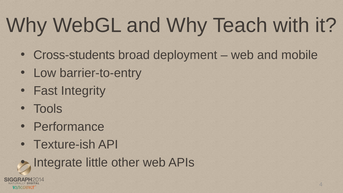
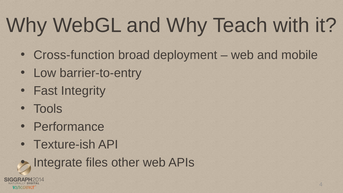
Cross-students: Cross-students -> Cross-function
little: little -> files
